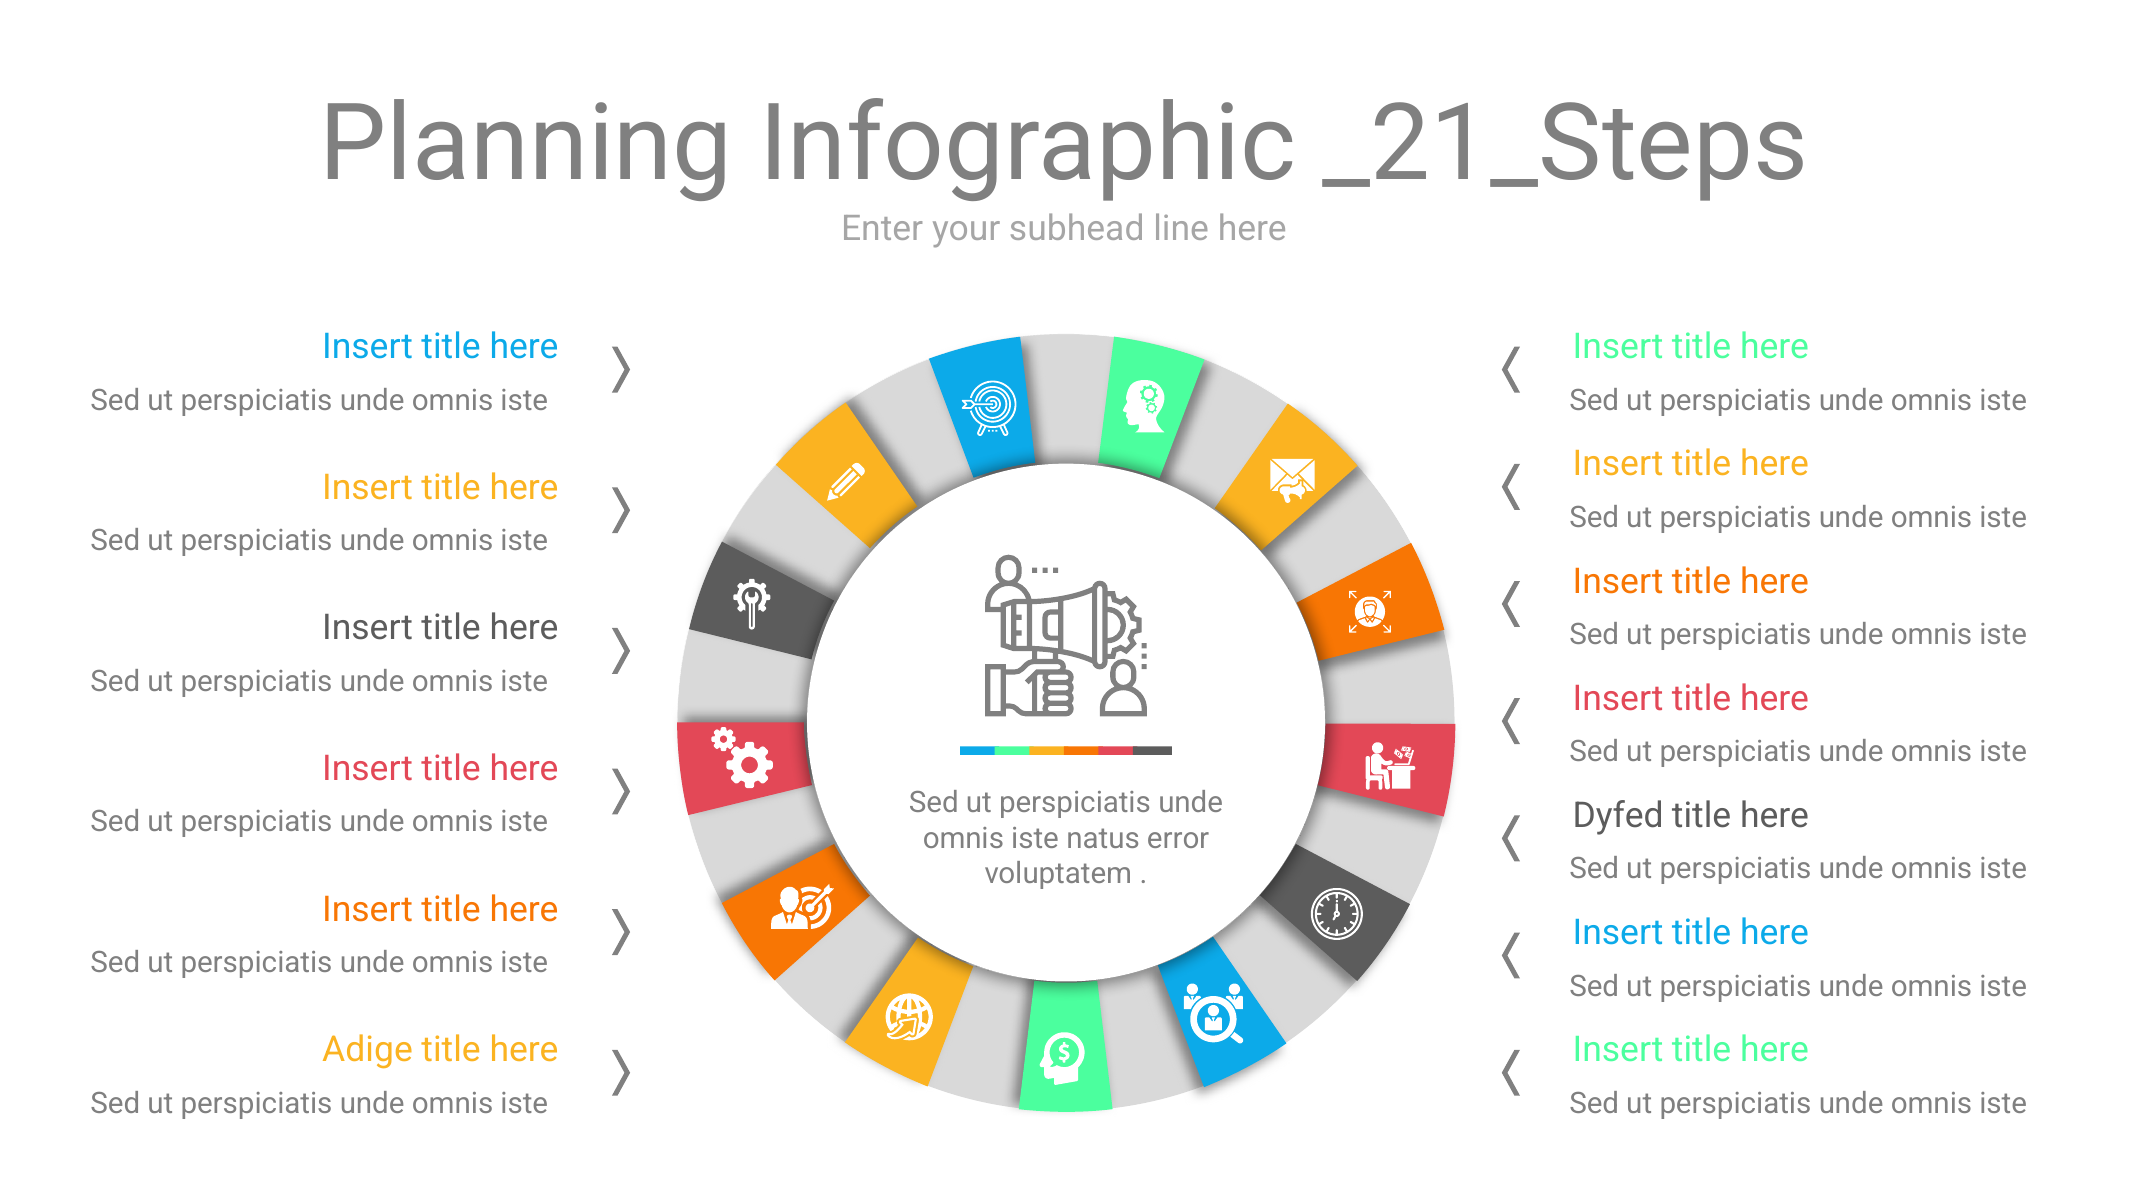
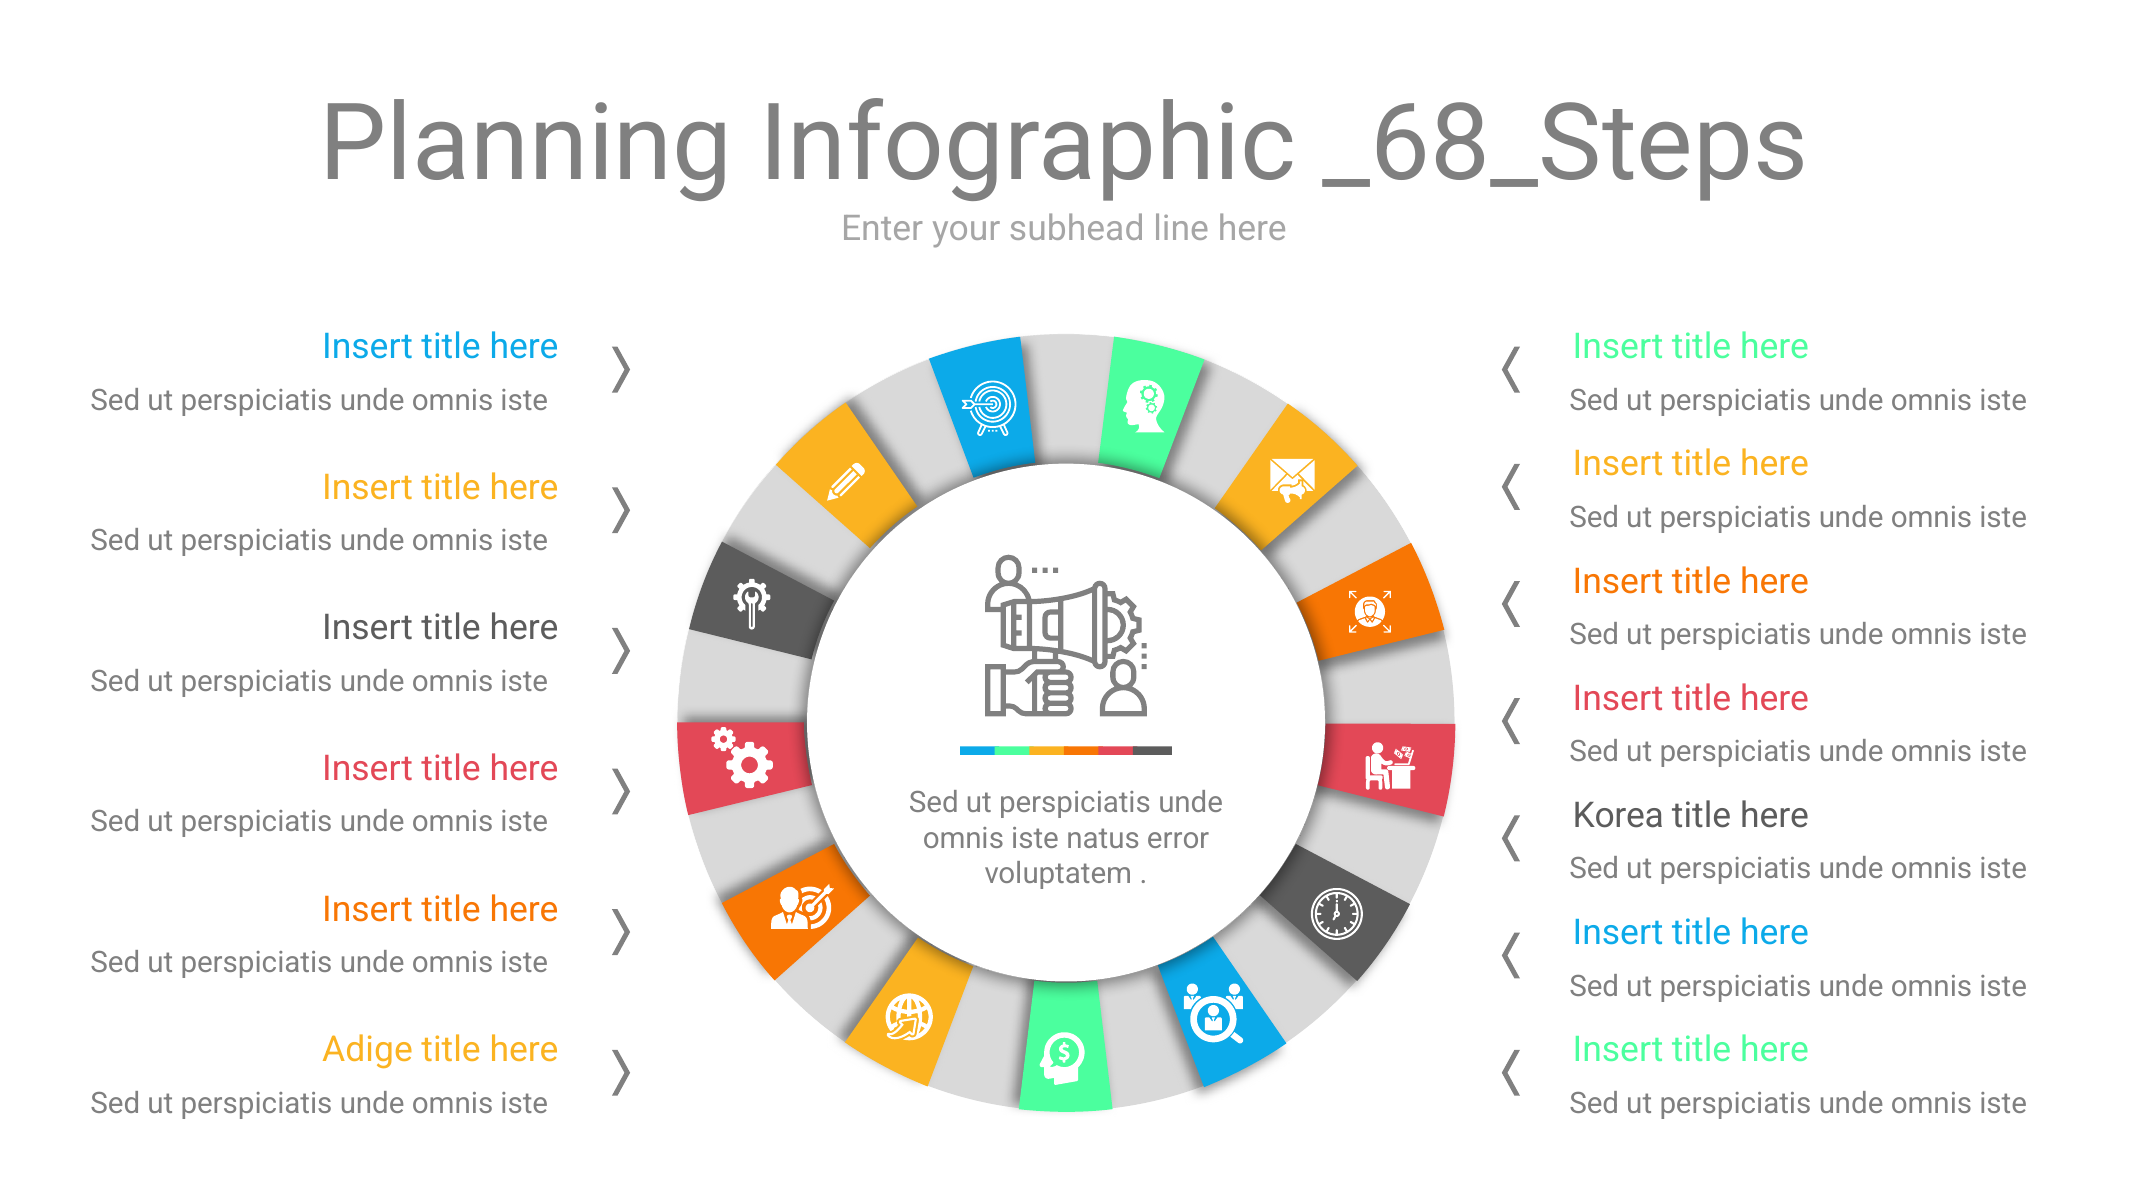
_21_Steps: _21_Steps -> _68_Steps
Dyfed: Dyfed -> Korea
